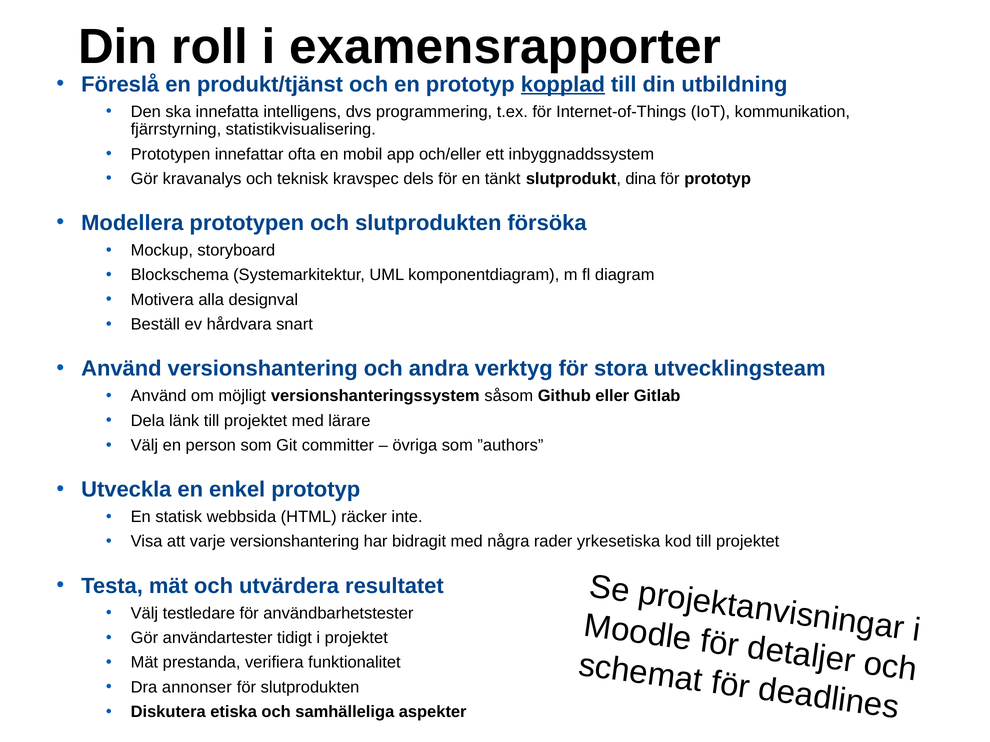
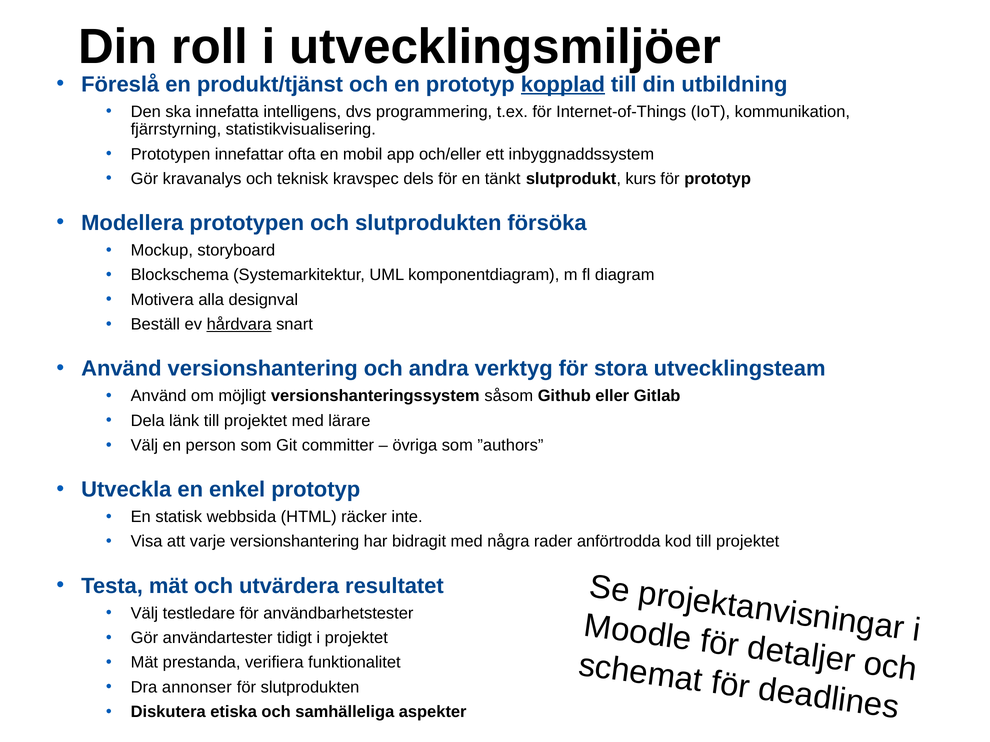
examensrapporter: examensrapporter -> utvecklingsmiljöer
dina: dina -> kurs
hårdvara underline: none -> present
yrkesetiska: yrkesetiska -> anförtrodda
